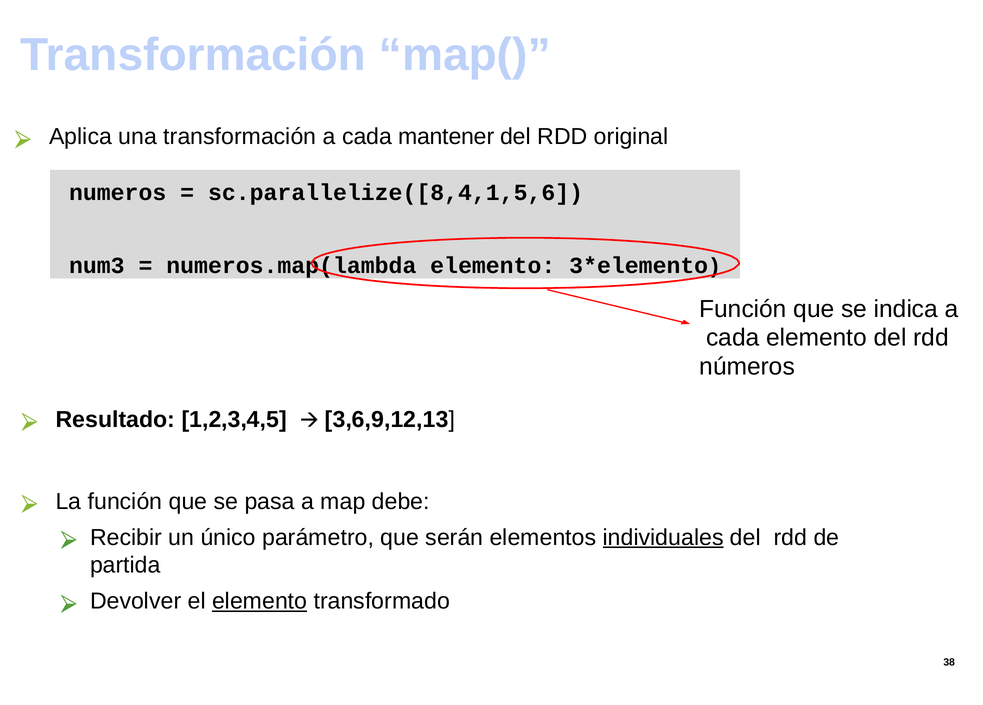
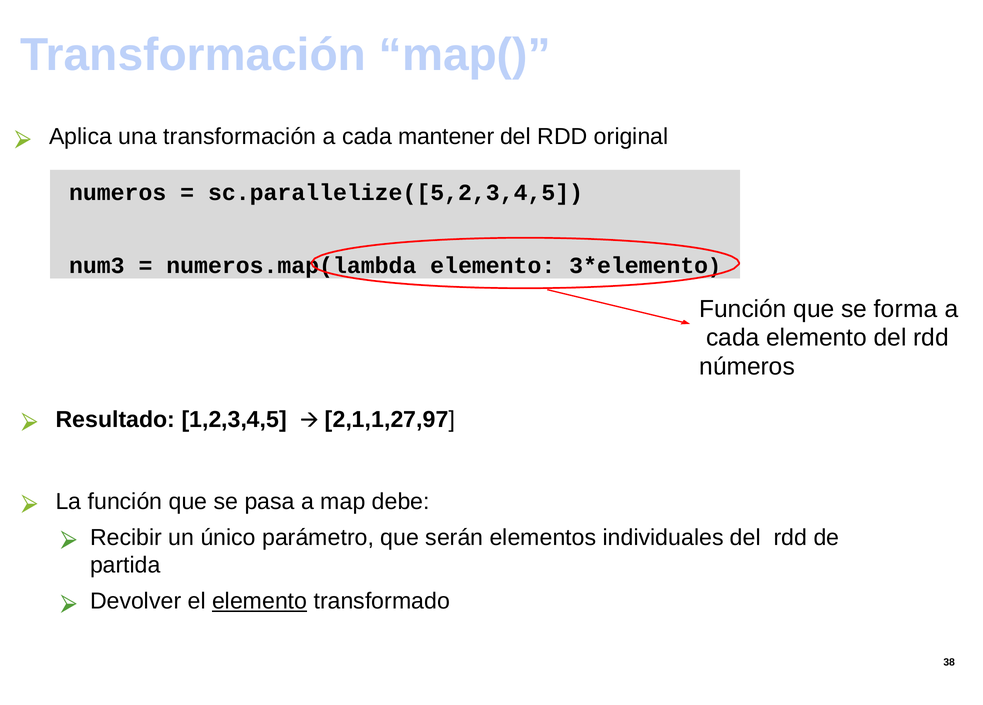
sc.parallelize([8,4,1,5,6: sc.parallelize([8,4,1,5,6 -> sc.parallelize([5,2,3,4,5
indica: indica -> forma
3,6,9,12,13: 3,6,9,12,13 -> 2,1,1,27,97
individuales underline: present -> none
